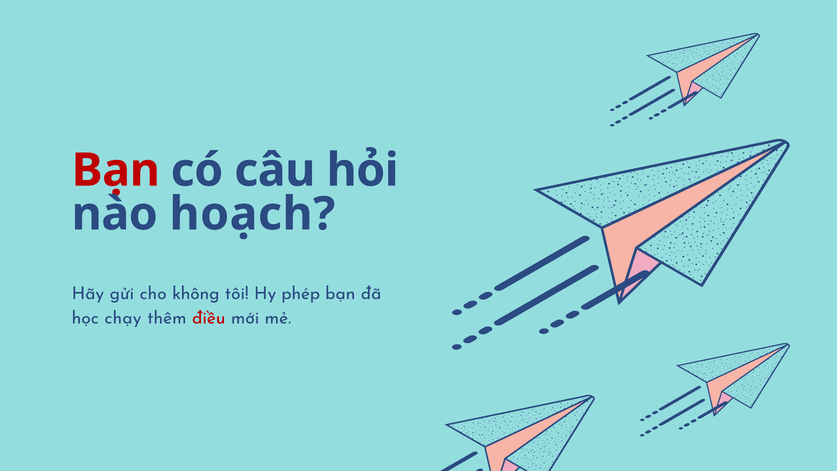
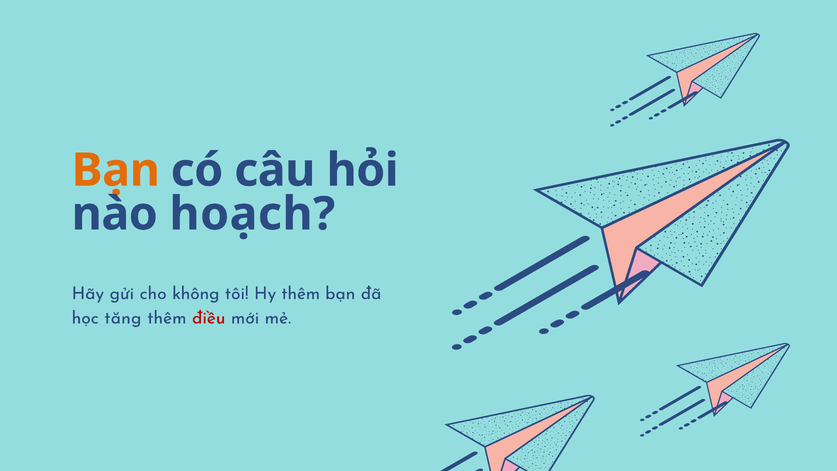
Bạn at (116, 170) colour: red -> orange
Hy phép: phép -> thêm
chạy: chạy -> tăng
